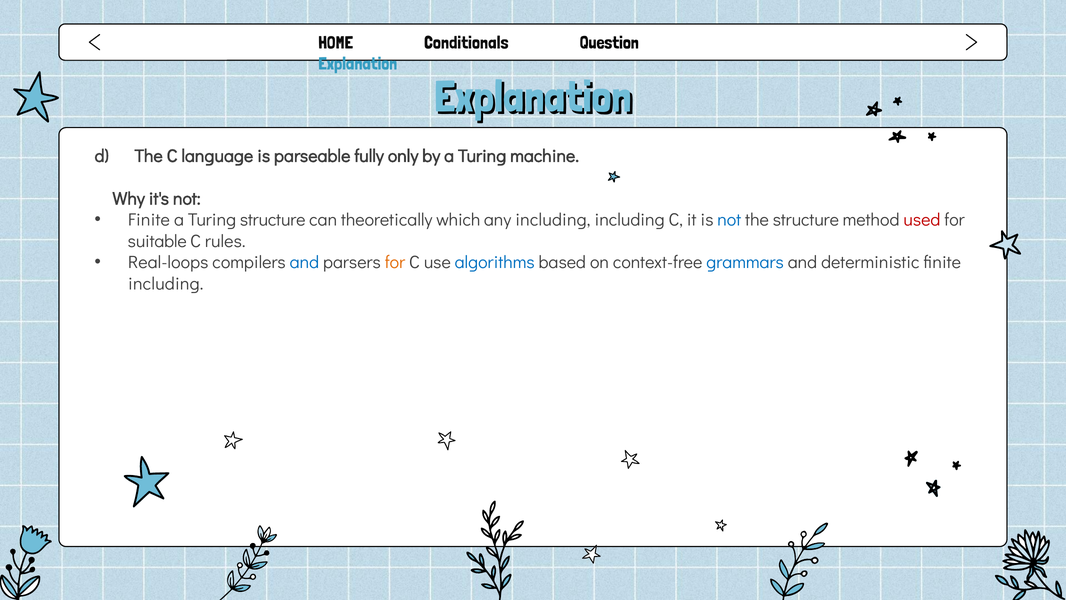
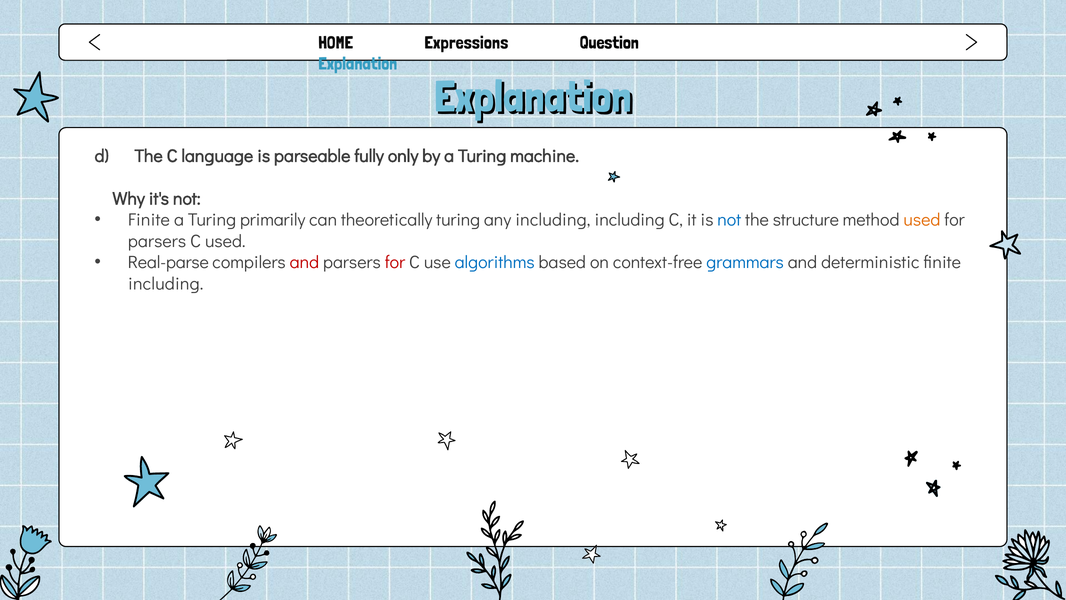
Conditionals: Conditionals -> Expressions
Turing structure: structure -> primarily
theoretically which: which -> turing
used at (922, 220) colour: red -> orange
suitable at (157, 241): suitable -> parsers
C rules: rules -> used
Real-loops: Real-loops -> Real-parse
and at (304, 262) colour: blue -> red
for at (395, 262) colour: orange -> red
